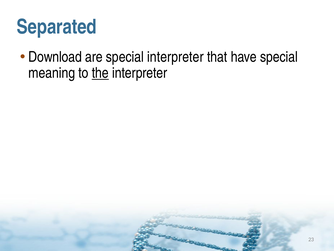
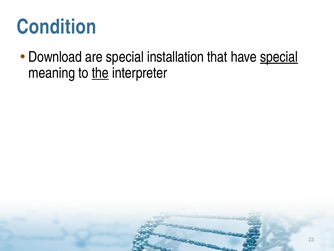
Separated: Separated -> Condition
special interpreter: interpreter -> installation
special at (279, 57) underline: none -> present
